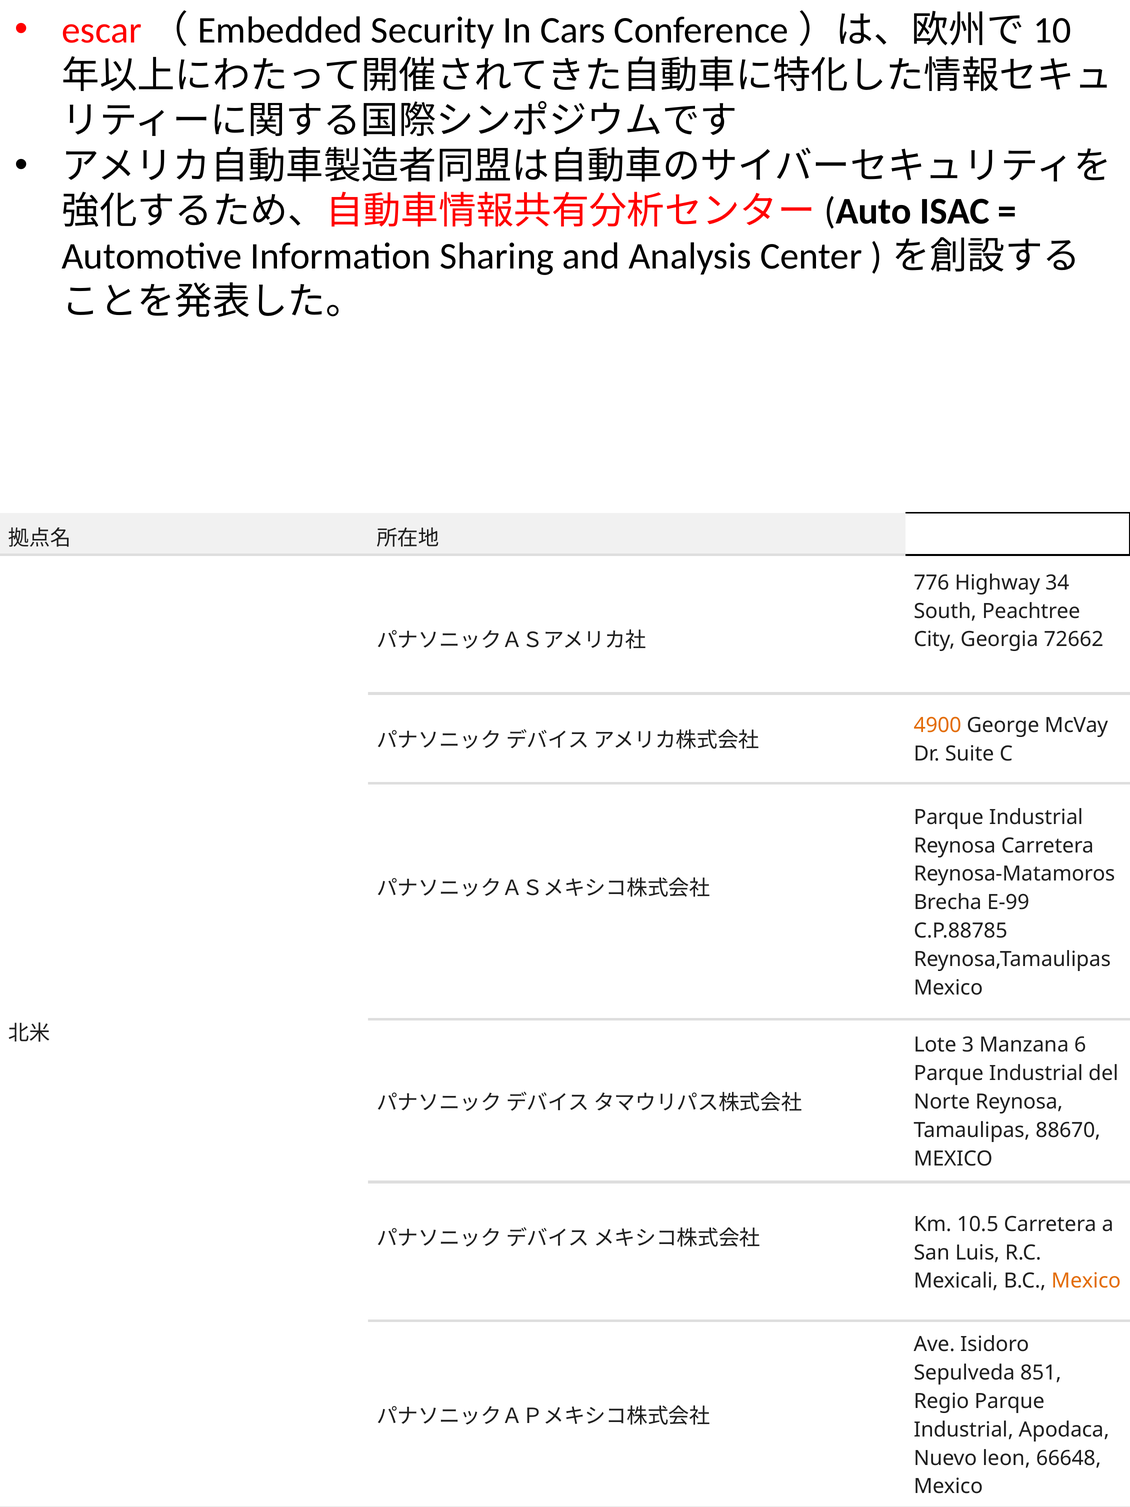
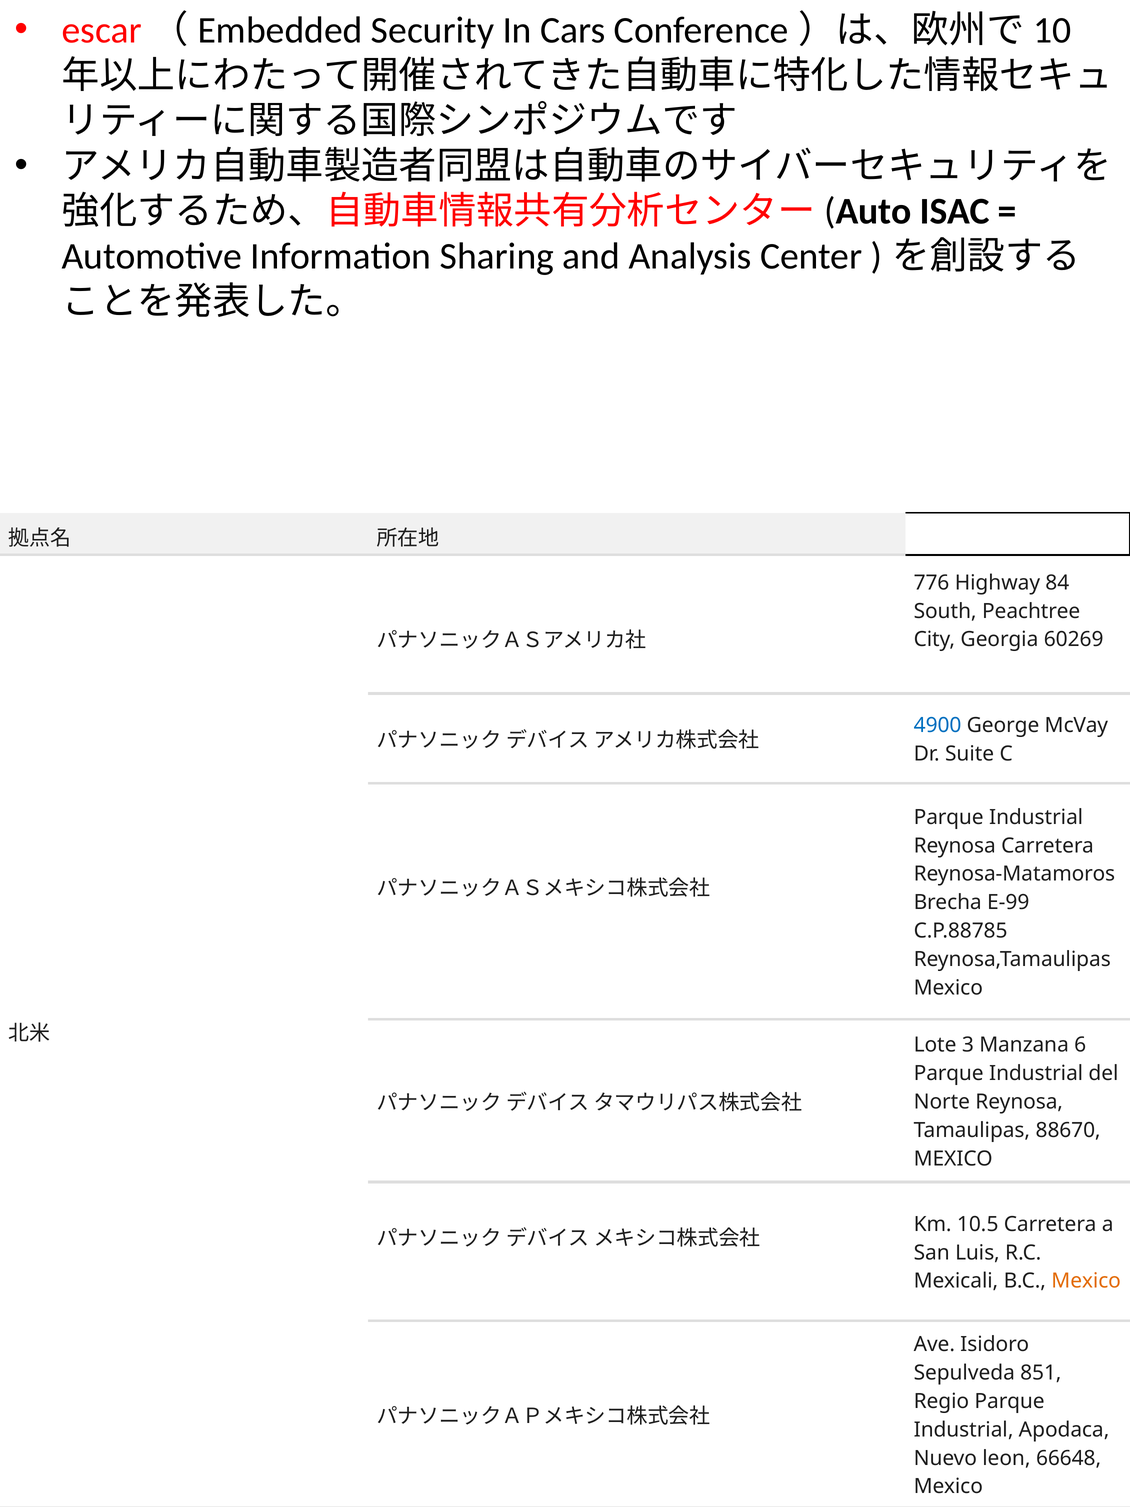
34: 34 -> 84
72662: 72662 -> 60269
4900 colour: orange -> blue
